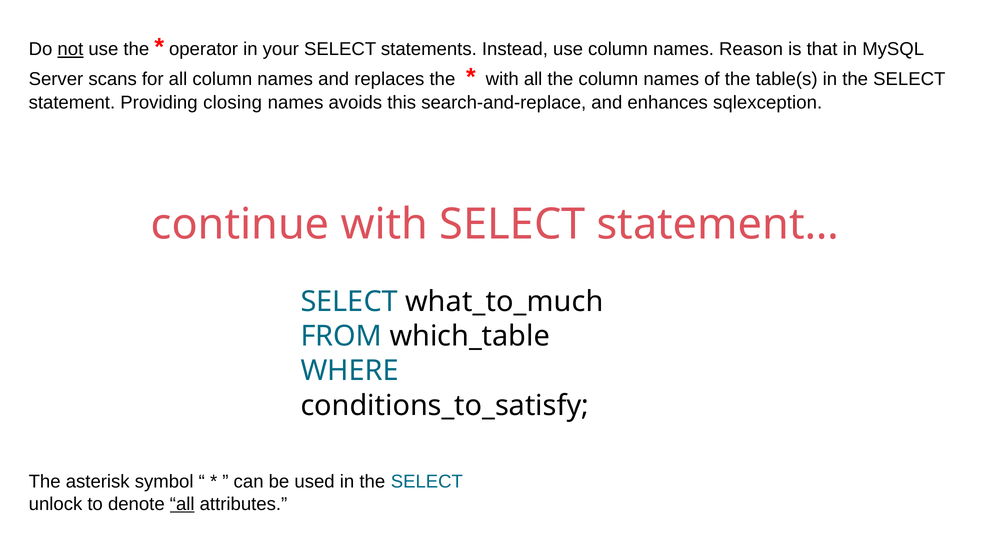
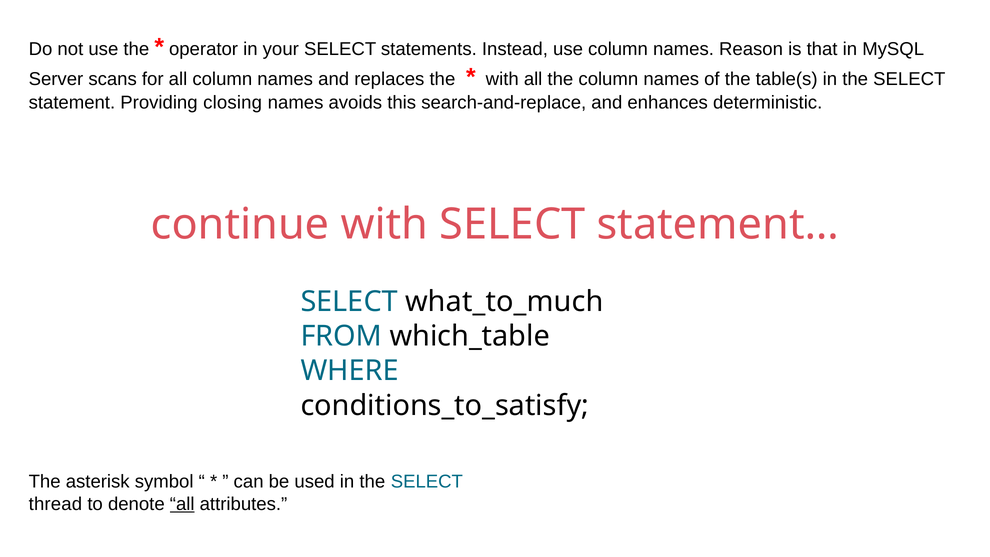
not underline: present -> none
sqlexception: sqlexception -> deterministic
unlock: unlock -> thread
